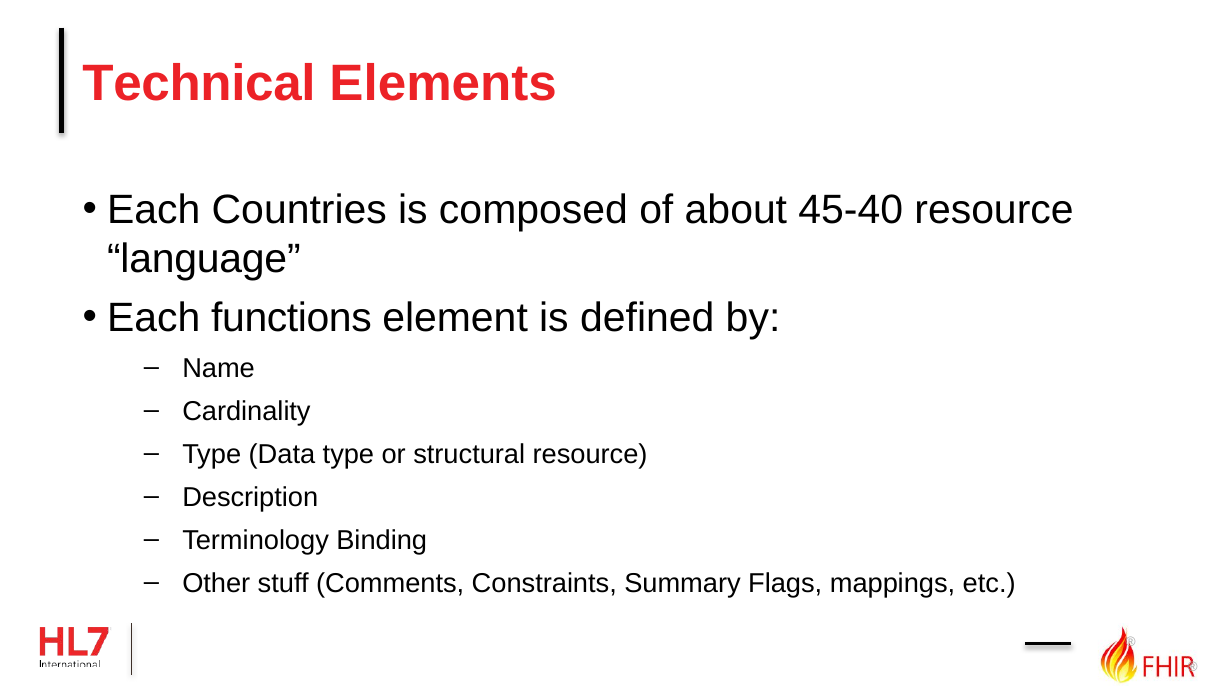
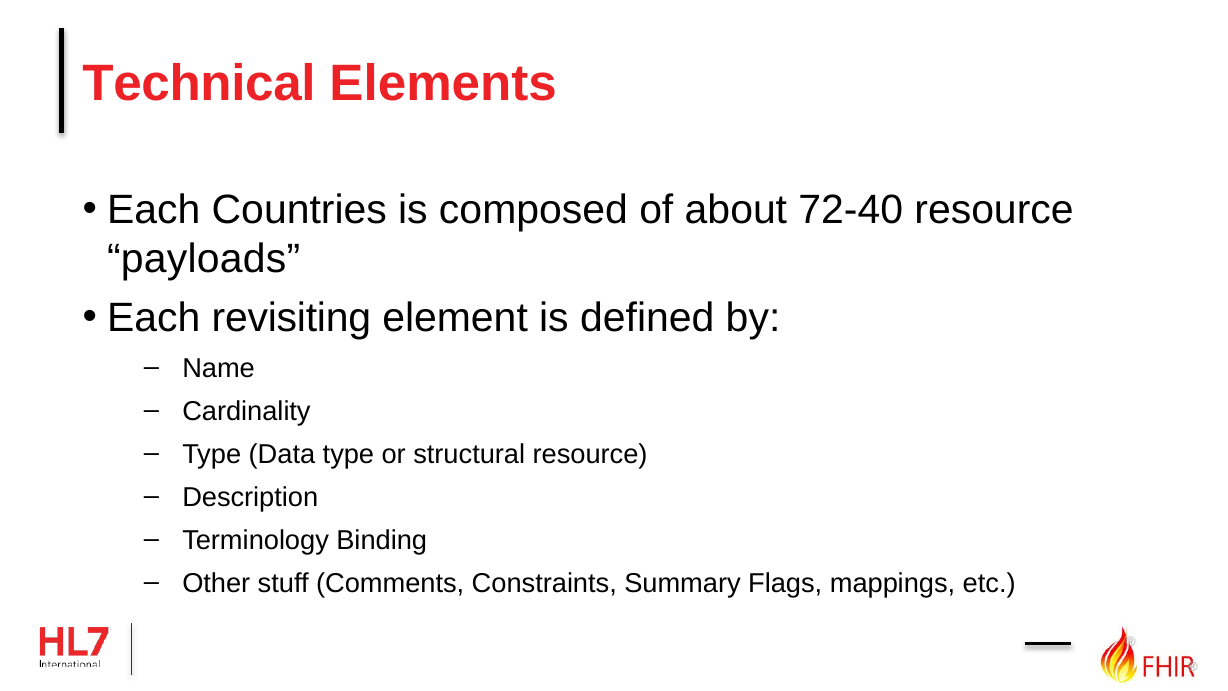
45-40: 45-40 -> 72-40
language: language -> payloads
functions: functions -> revisiting
